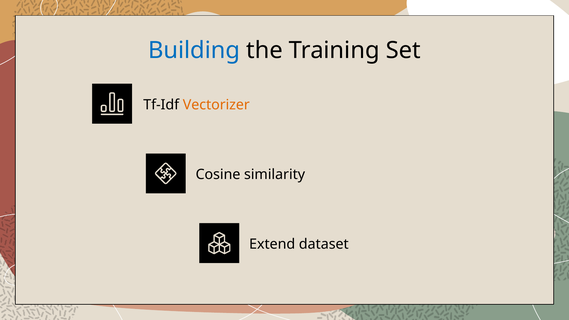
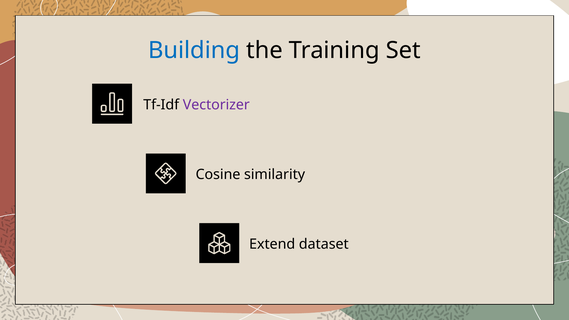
Vectorizer colour: orange -> purple
